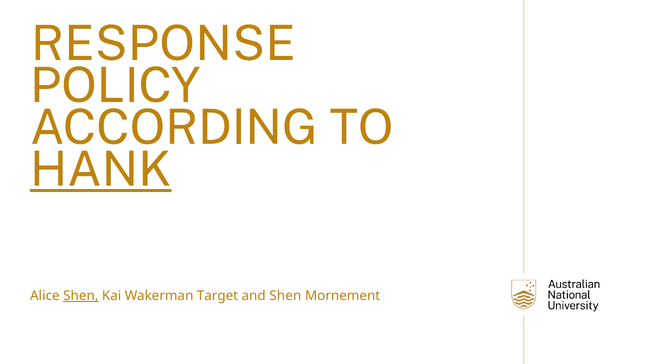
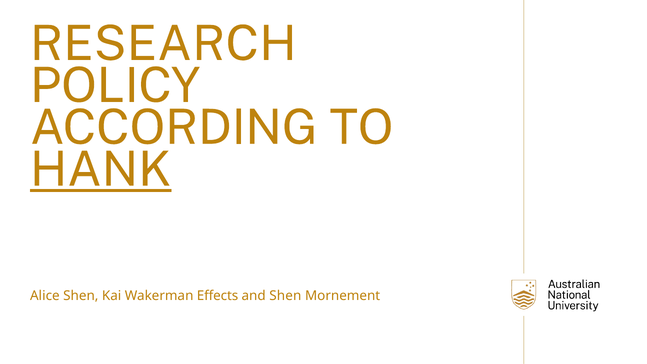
RESPONSE: RESPONSE -> RESEARCH
Shen at (81, 296) underline: present -> none
Target: Target -> Effects
